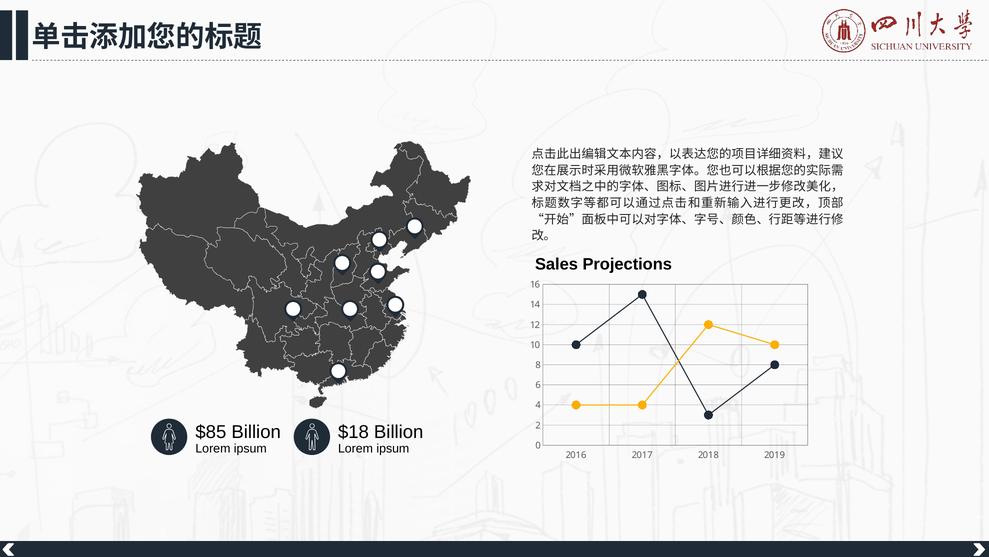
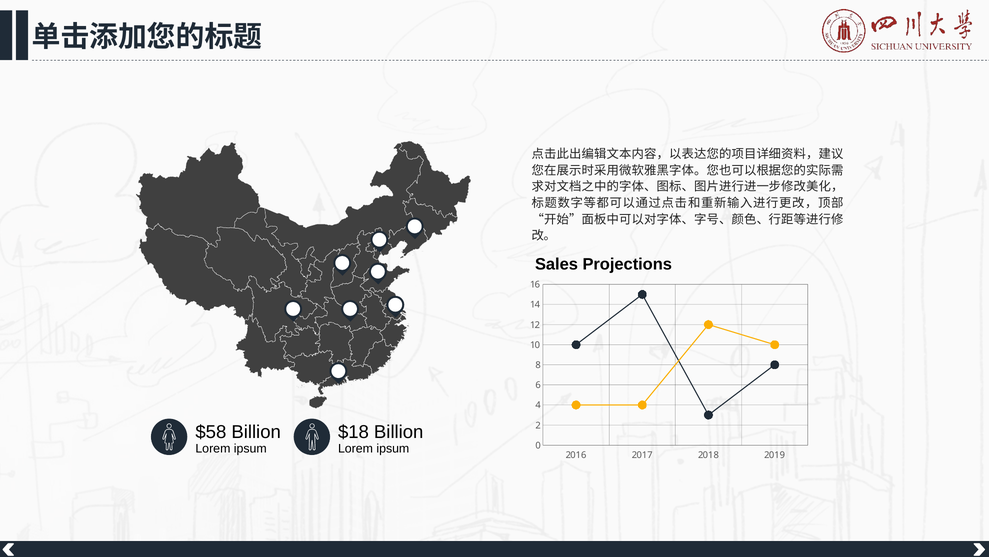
$85: $85 -> $58
